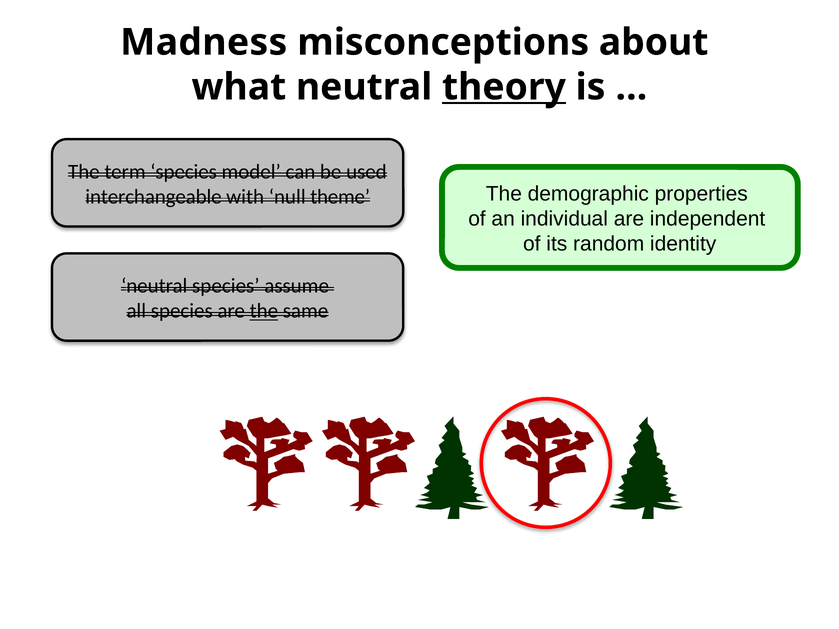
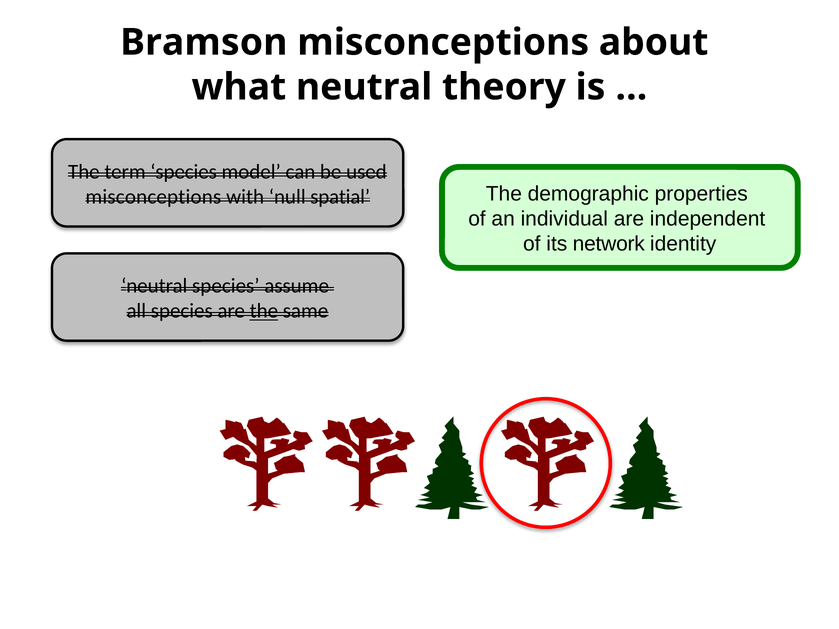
Madness: Madness -> Bramson
theory underline: present -> none
interchangeable at (153, 197): interchangeable -> misconceptions
theme: theme -> spatial
random: random -> network
